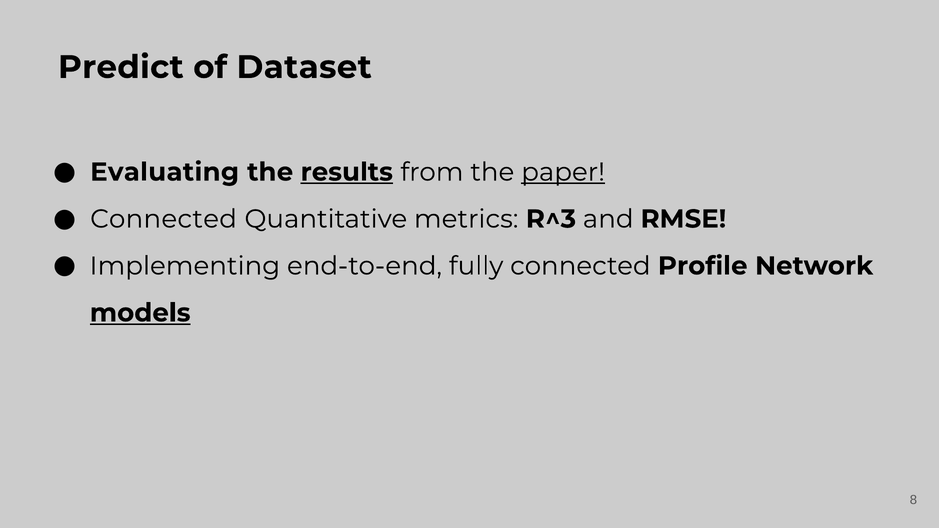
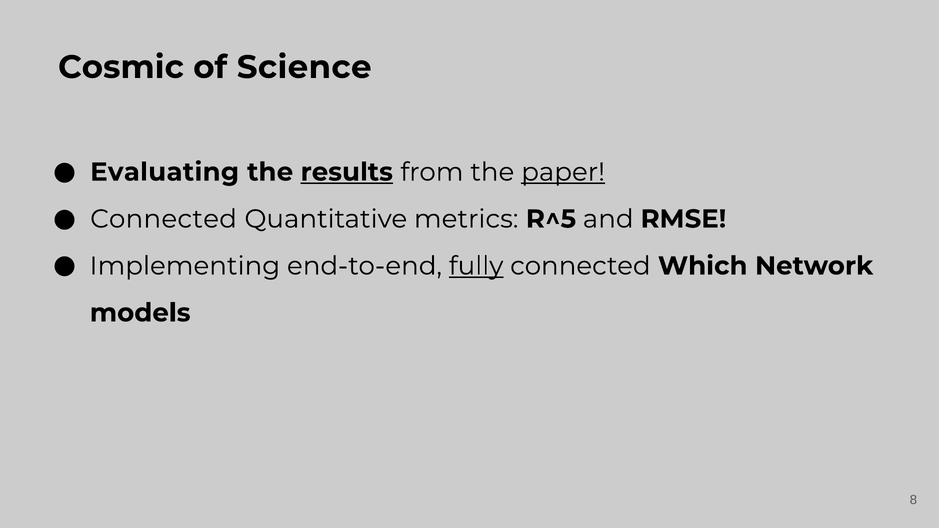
Predict: Predict -> Cosmic
Dataset: Dataset -> Science
R^3: R^3 -> R^5
fully underline: none -> present
Profile: Profile -> Which
models underline: present -> none
